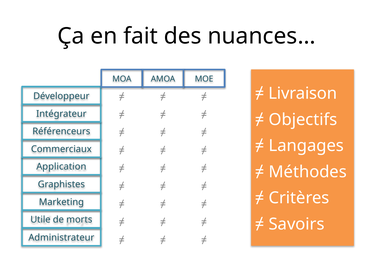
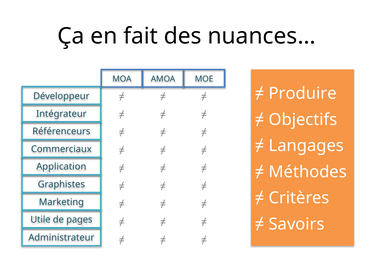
Livraison: Livraison -> Produire
morts: morts -> pages
